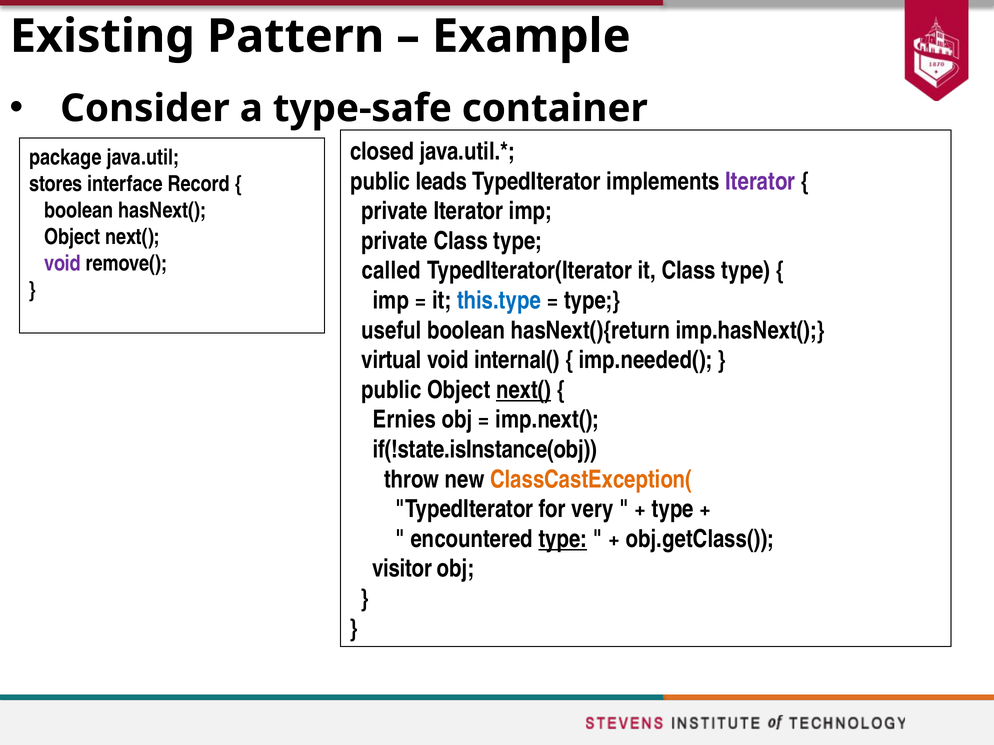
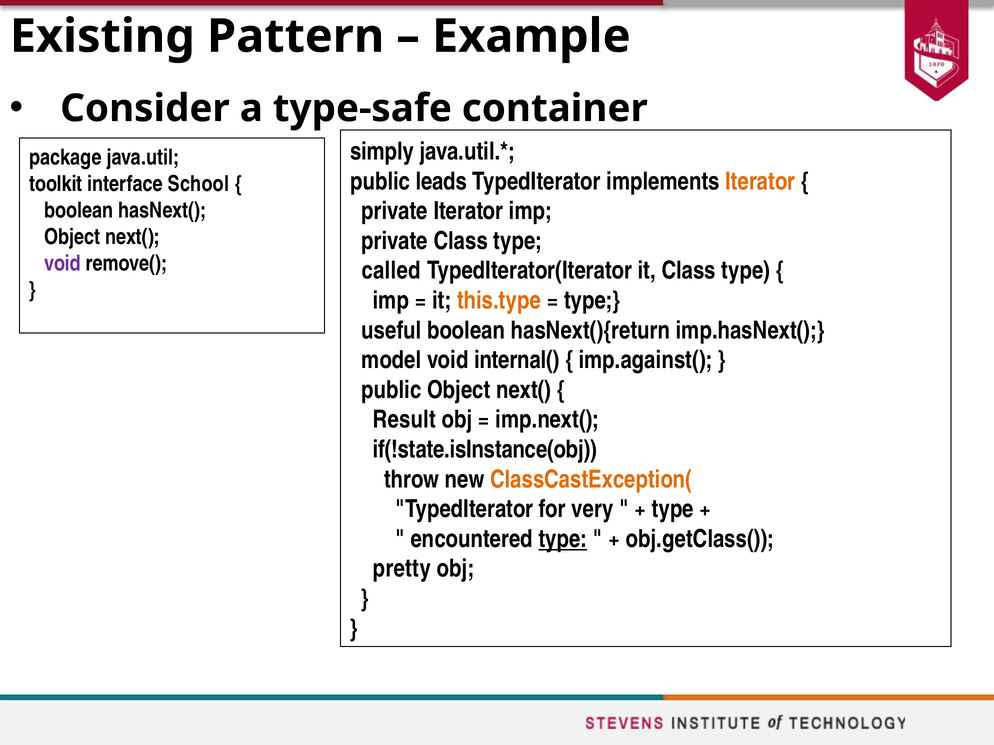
closed: closed -> simply
Iterator at (760, 181) colour: purple -> orange
stores: stores -> toolkit
Record: Record -> School
this.type colour: blue -> orange
virtual: virtual -> model
imp.needed(: imp.needed( -> imp.against(
next( at (524, 390) underline: present -> none
Ernies: Ernies -> Result
visitor: visitor -> pretty
